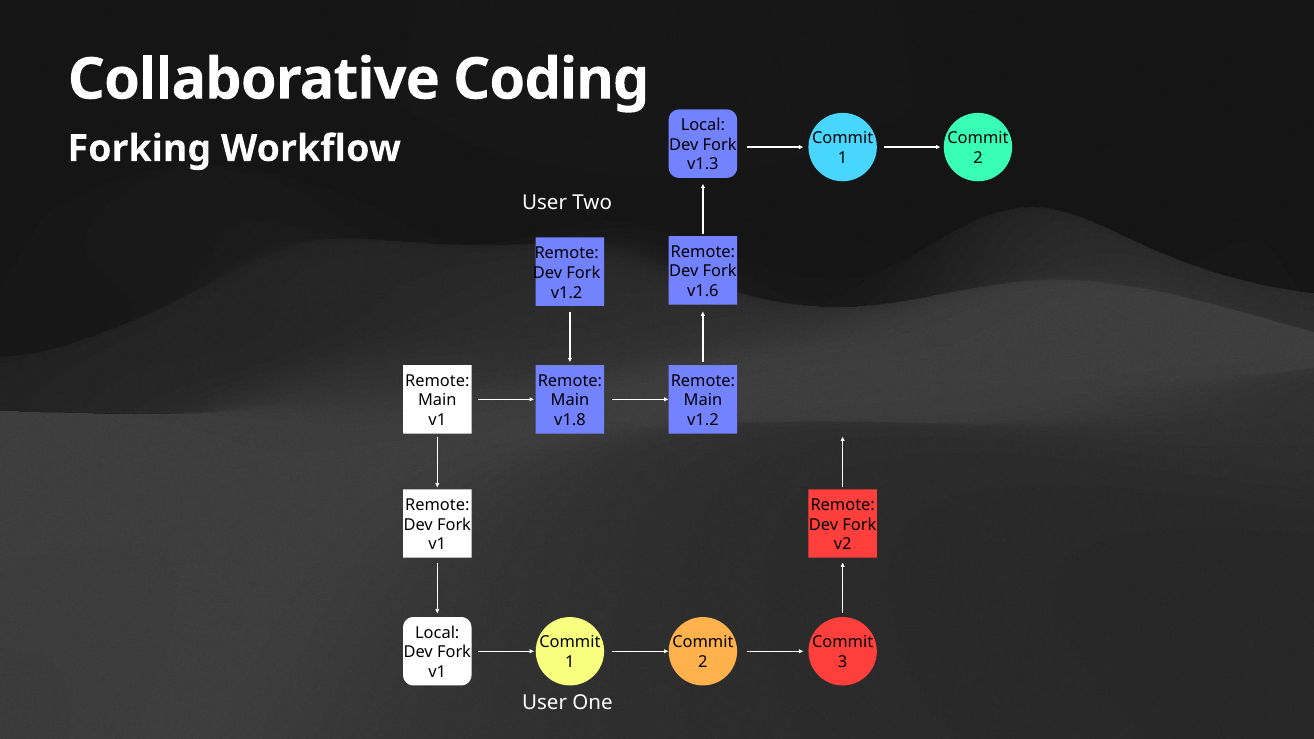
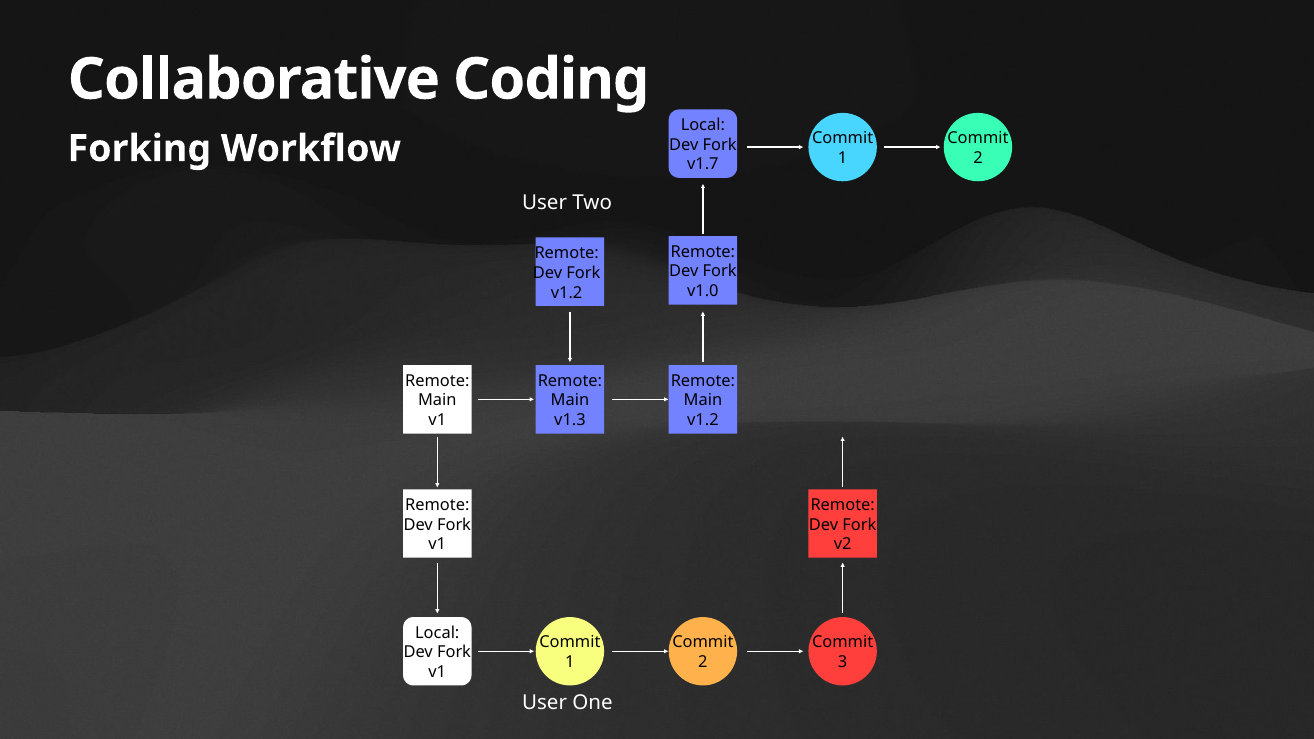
v1.3: v1.3 -> v1.7
v1.6: v1.6 -> v1.0
v1.8: v1.8 -> v1.3
